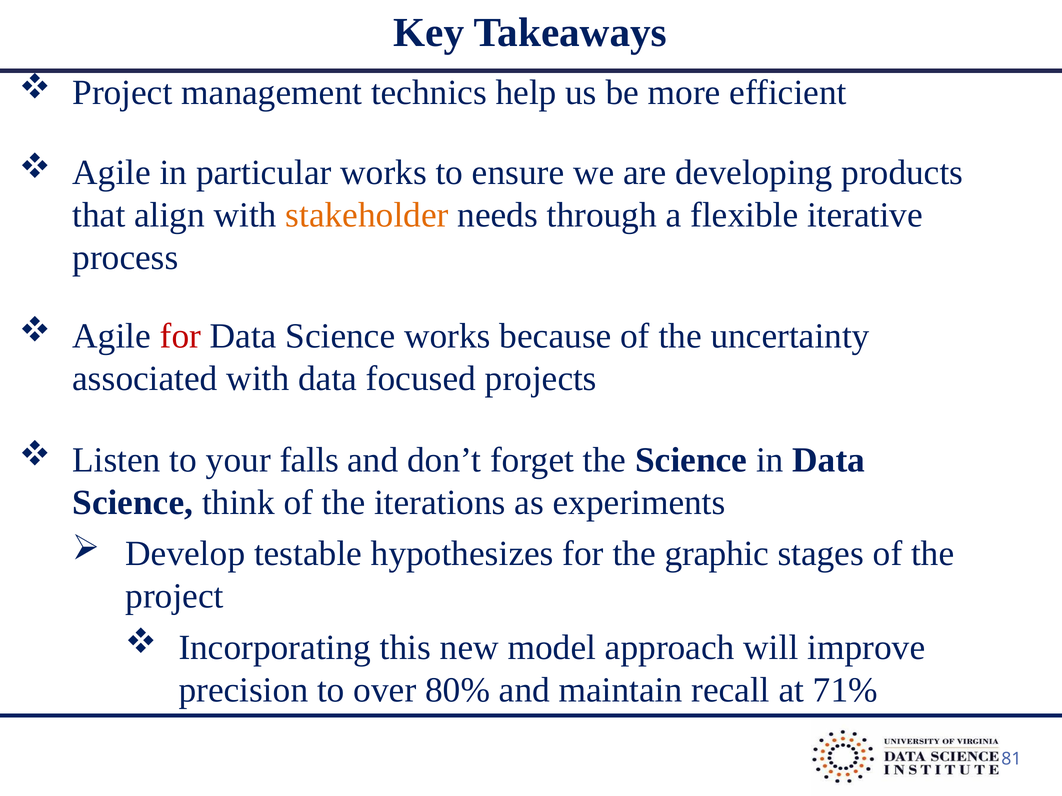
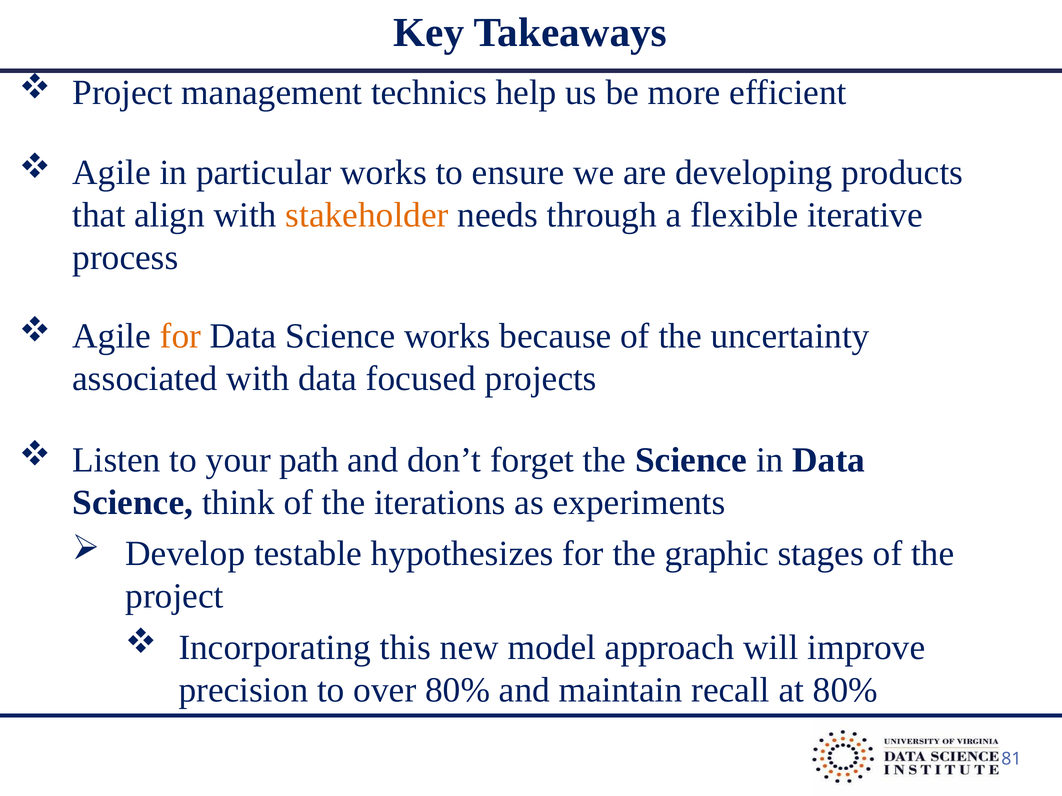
for at (180, 336) colour: red -> orange
falls: falls -> path
at 71%: 71% -> 80%
